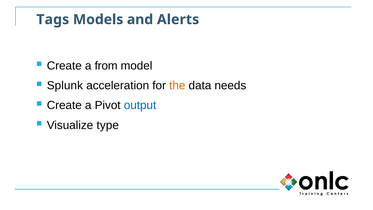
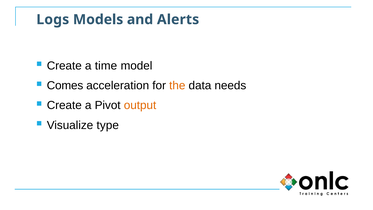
Tags: Tags -> Logs
from: from -> time
Splunk: Splunk -> Comes
output colour: blue -> orange
